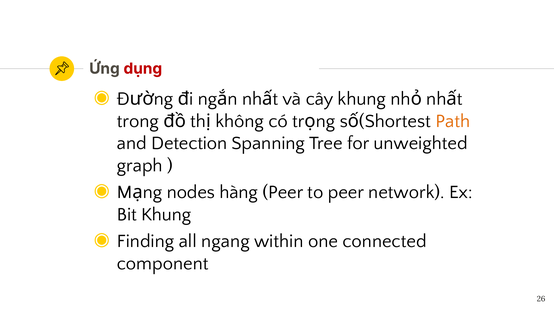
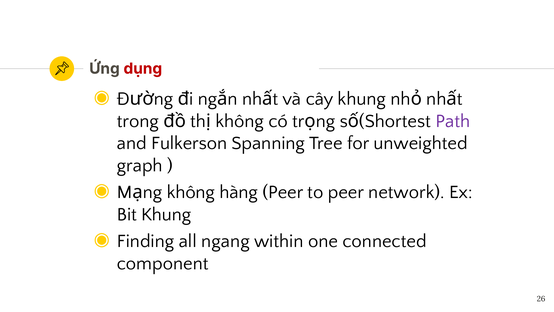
Path colour: orange -> purple
Detection: Detection -> Fulkerson
nodes at (191, 192): nodes -> không
